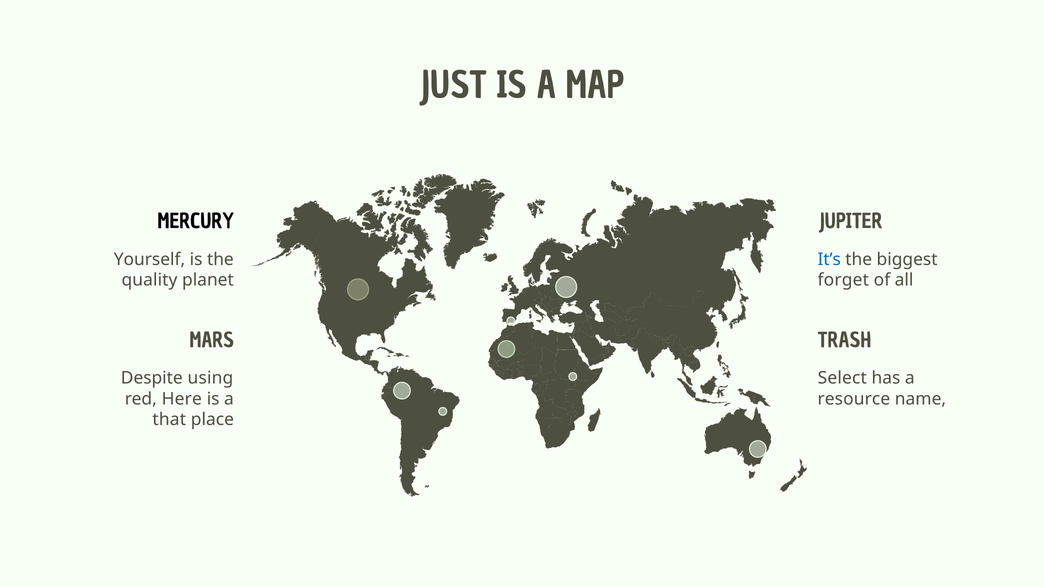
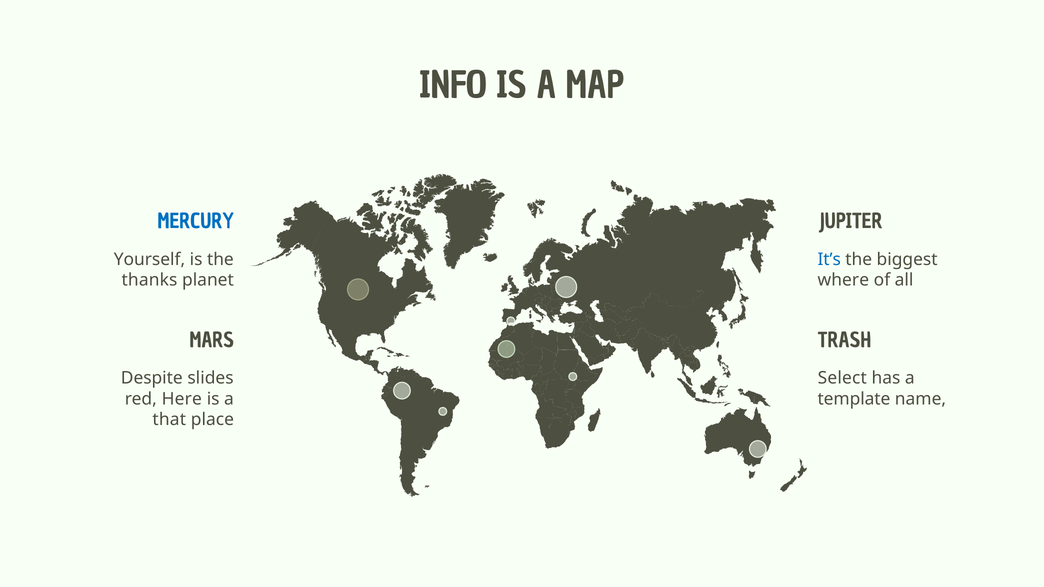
JUST: JUST -> INFO
MERCURY colour: black -> blue
quality: quality -> thanks
forget: forget -> where
using: using -> slides
resource: resource -> template
